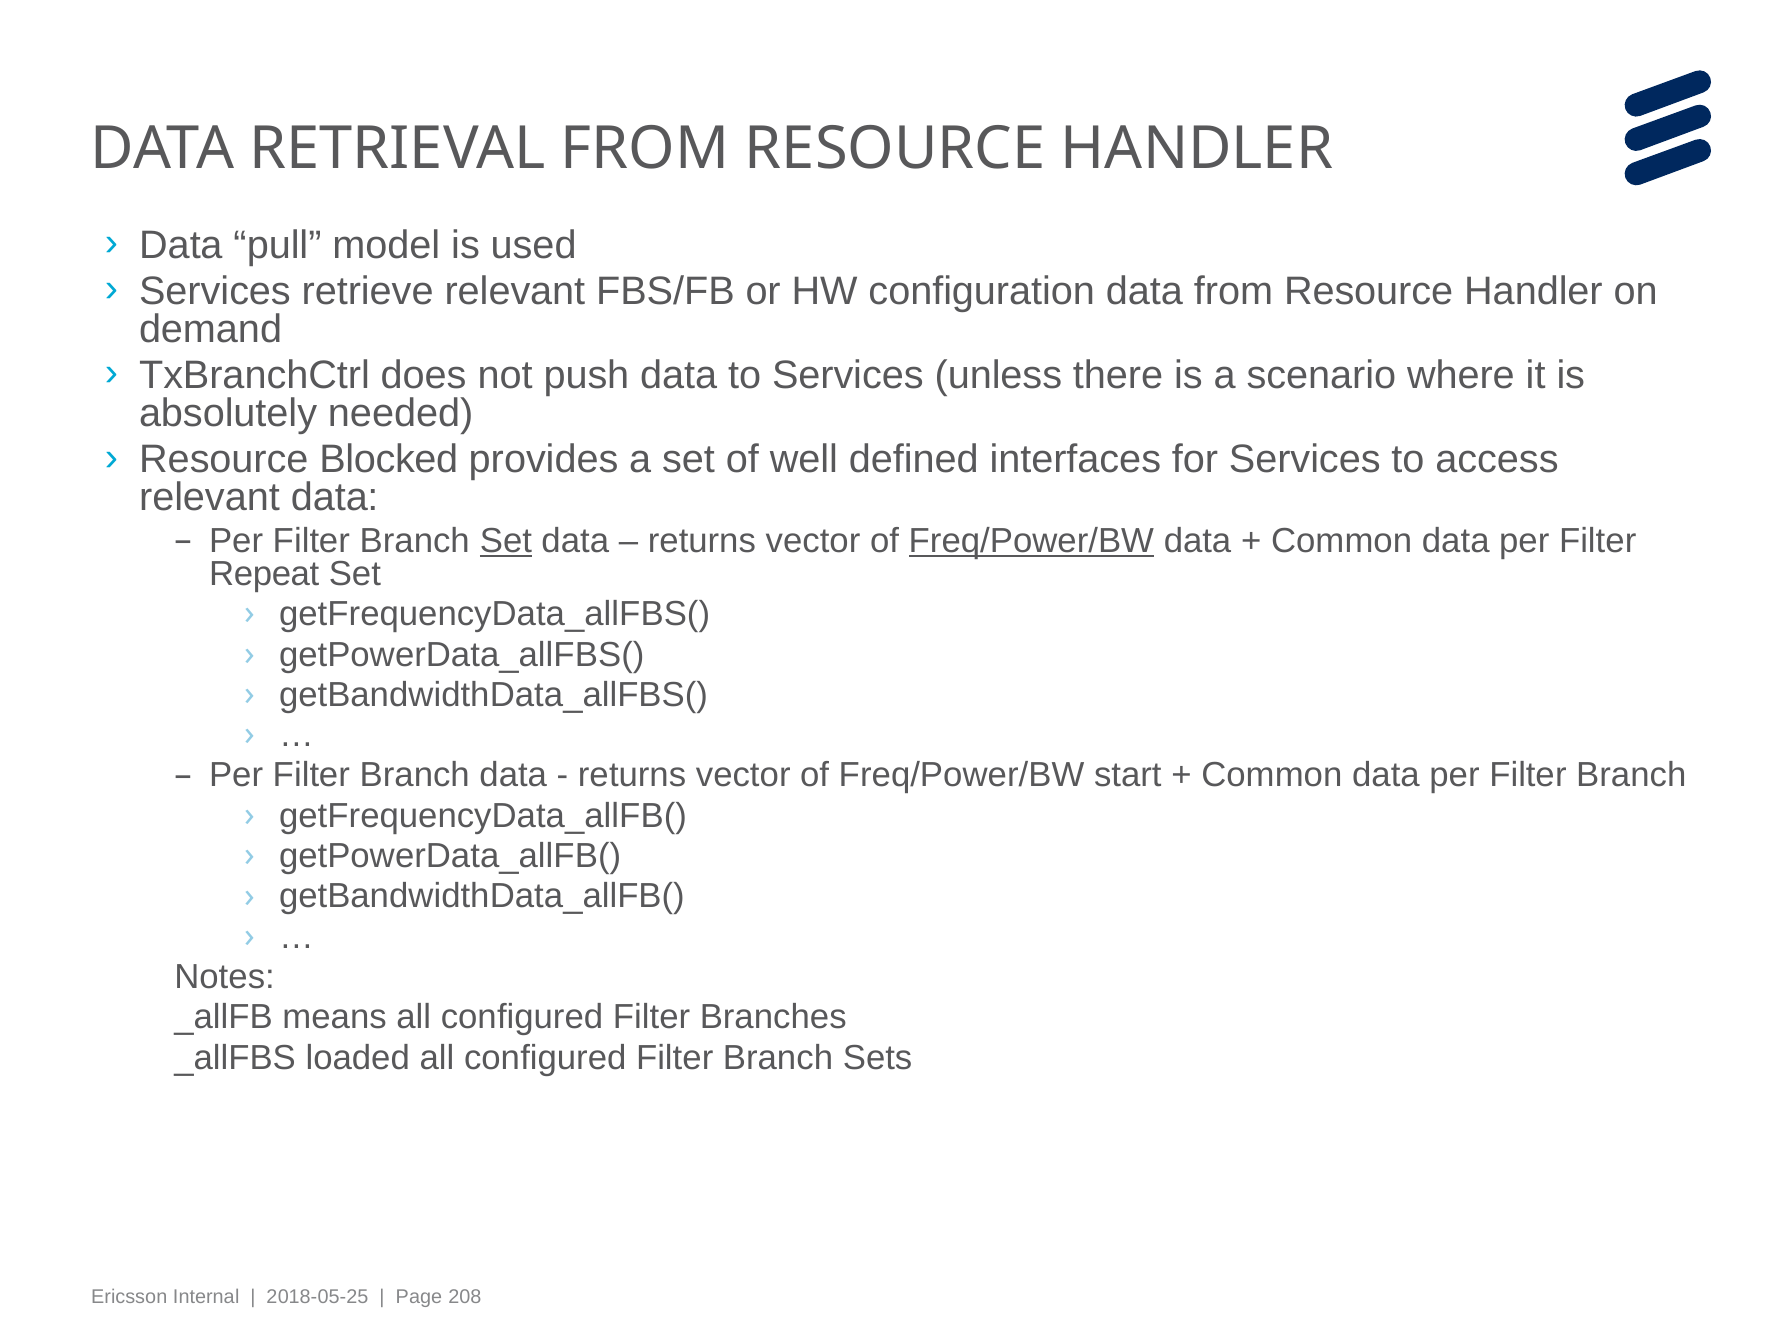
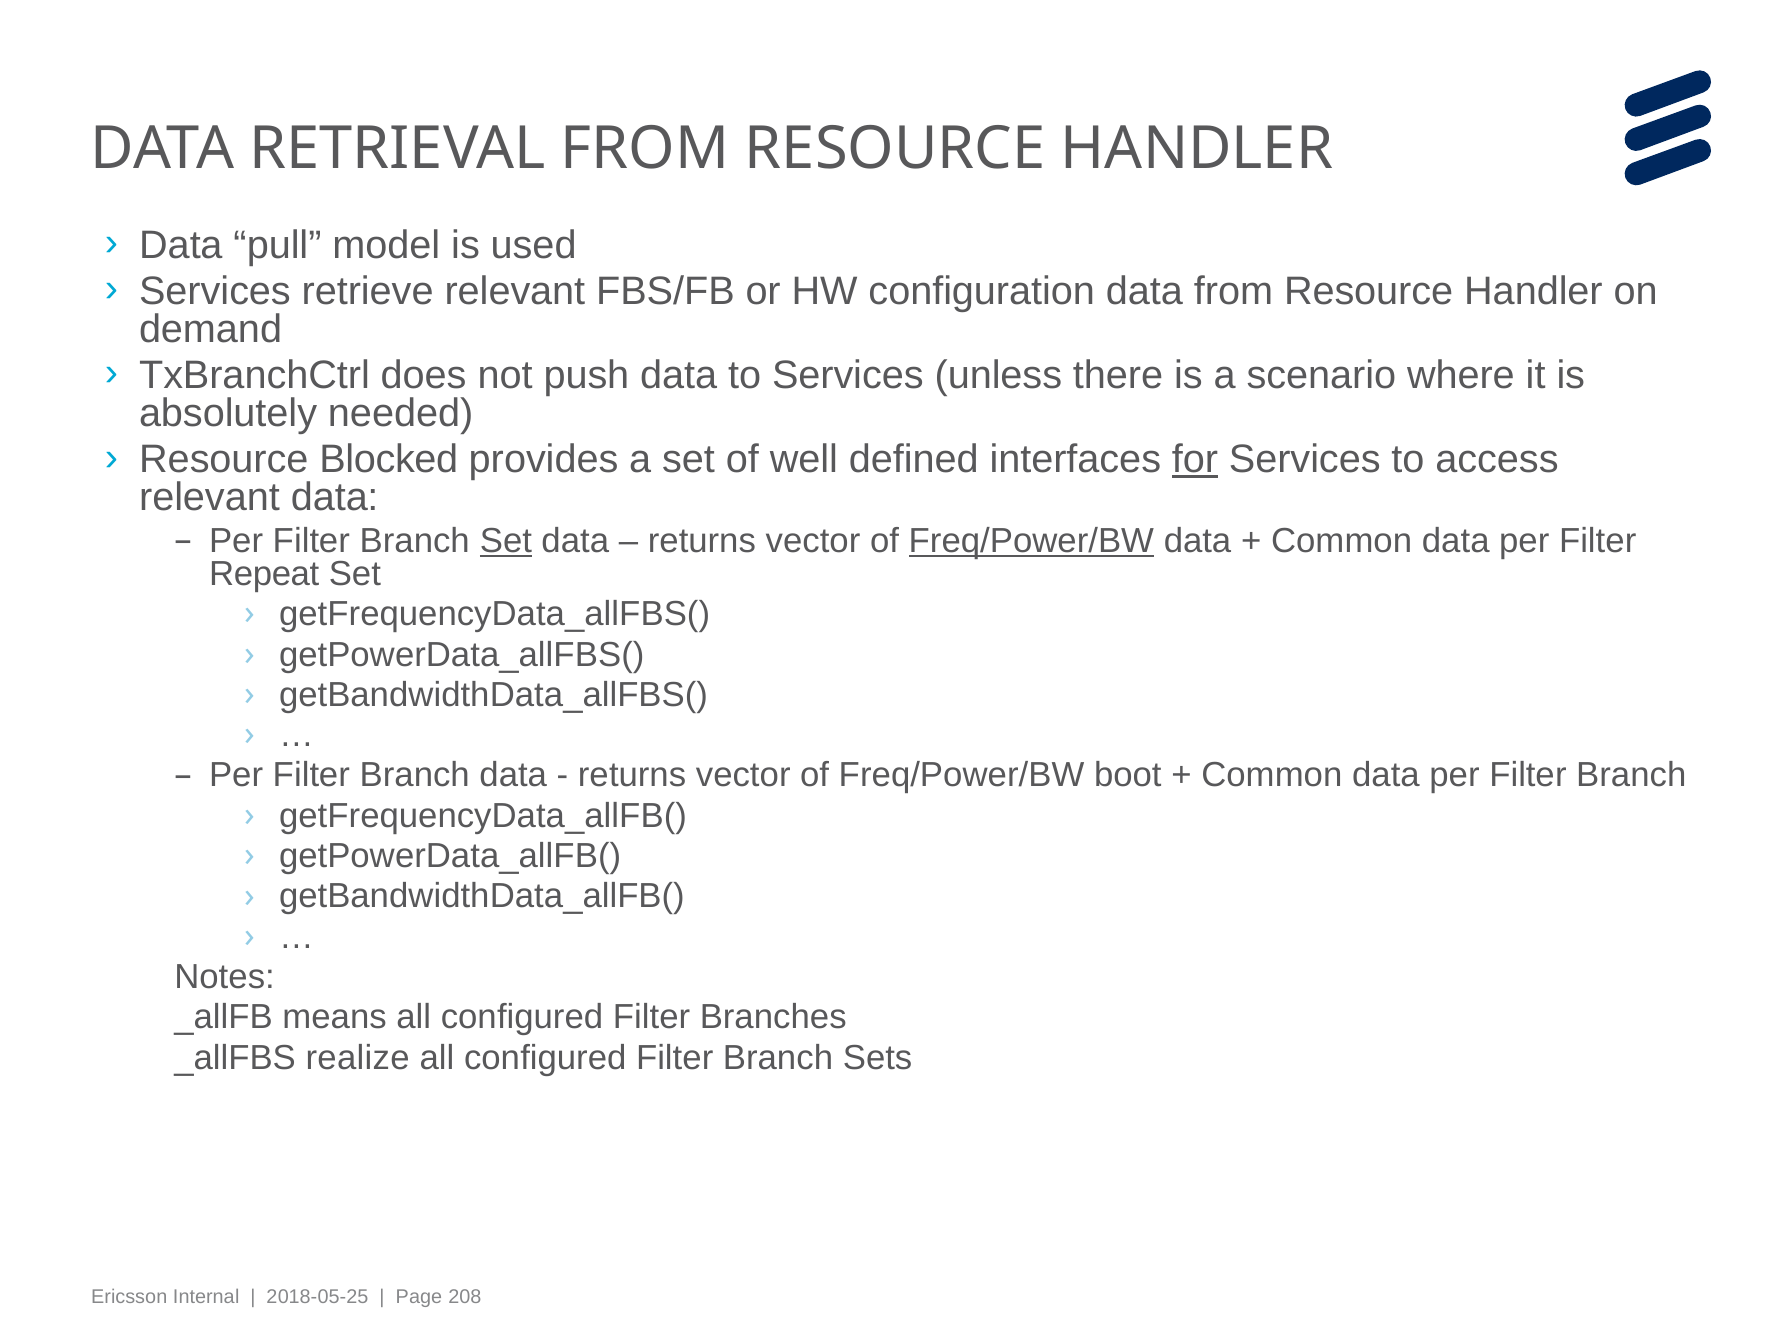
for underline: none -> present
start: start -> boot
loaded: loaded -> realize
